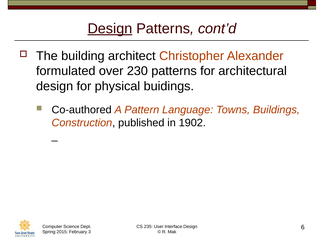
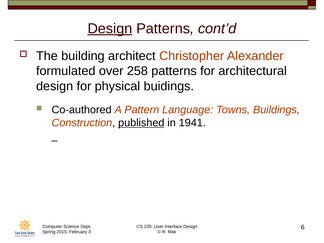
230: 230 -> 258
published underline: none -> present
1902: 1902 -> 1941
